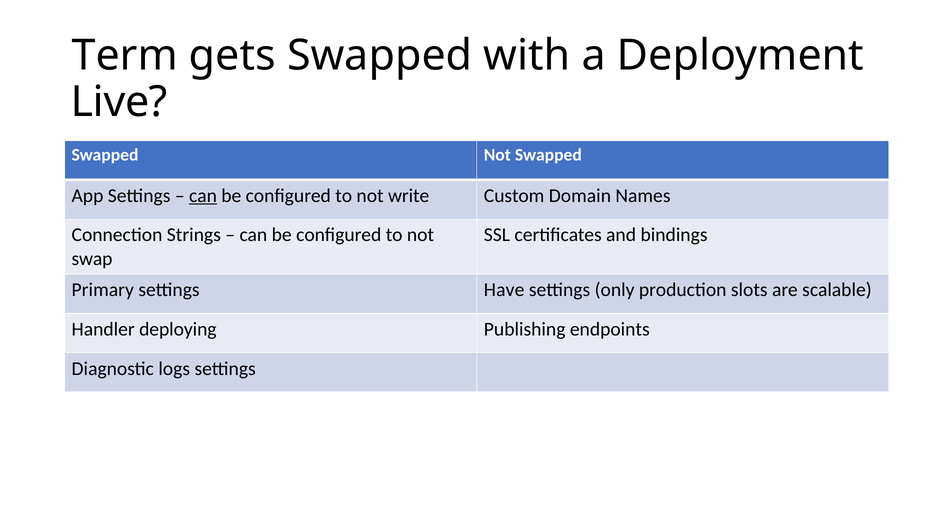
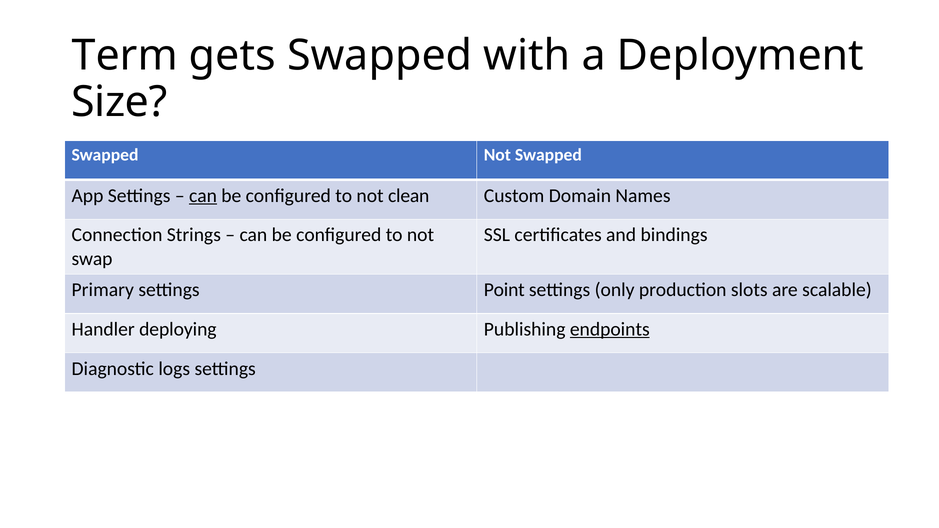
Live: Live -> Size
write: write -> clean
Have: Have -> Point
endpoints underline: none -> present
